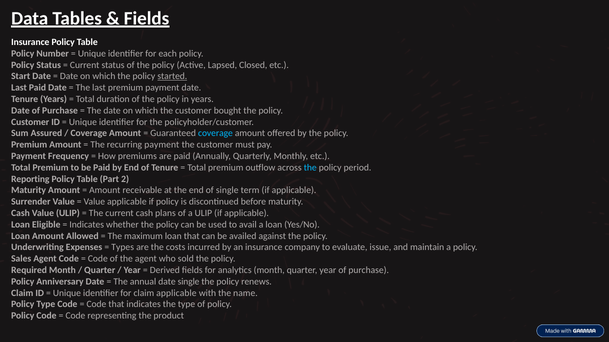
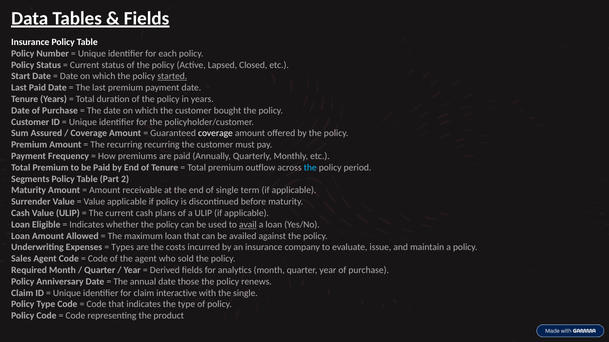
coverage at (215, 134) colour: light blue -> white
recurring payment: payment -> recurring
Reporting: Reporting -> Segments
avail underline: none -> present
date single: single -> those
claim applicable: applicable -> interactive
the name: name -> single
